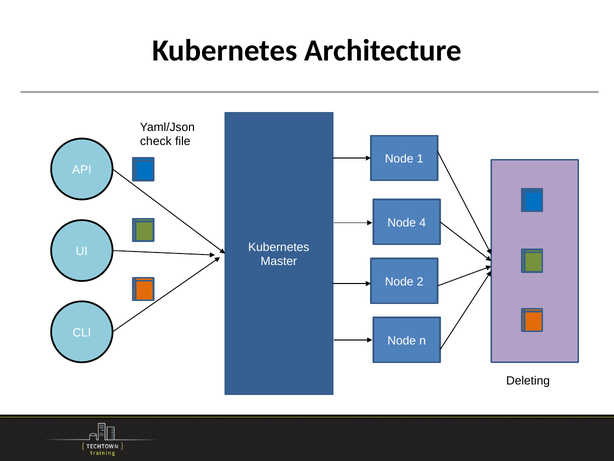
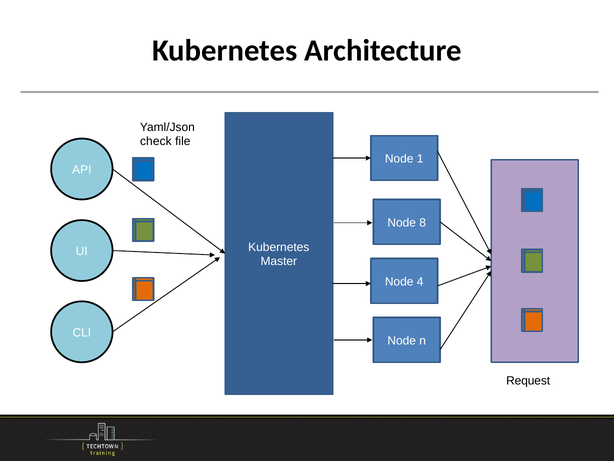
4: 4 -> 8
2: 2 -> 4
Deleting: Deleting -> Request
